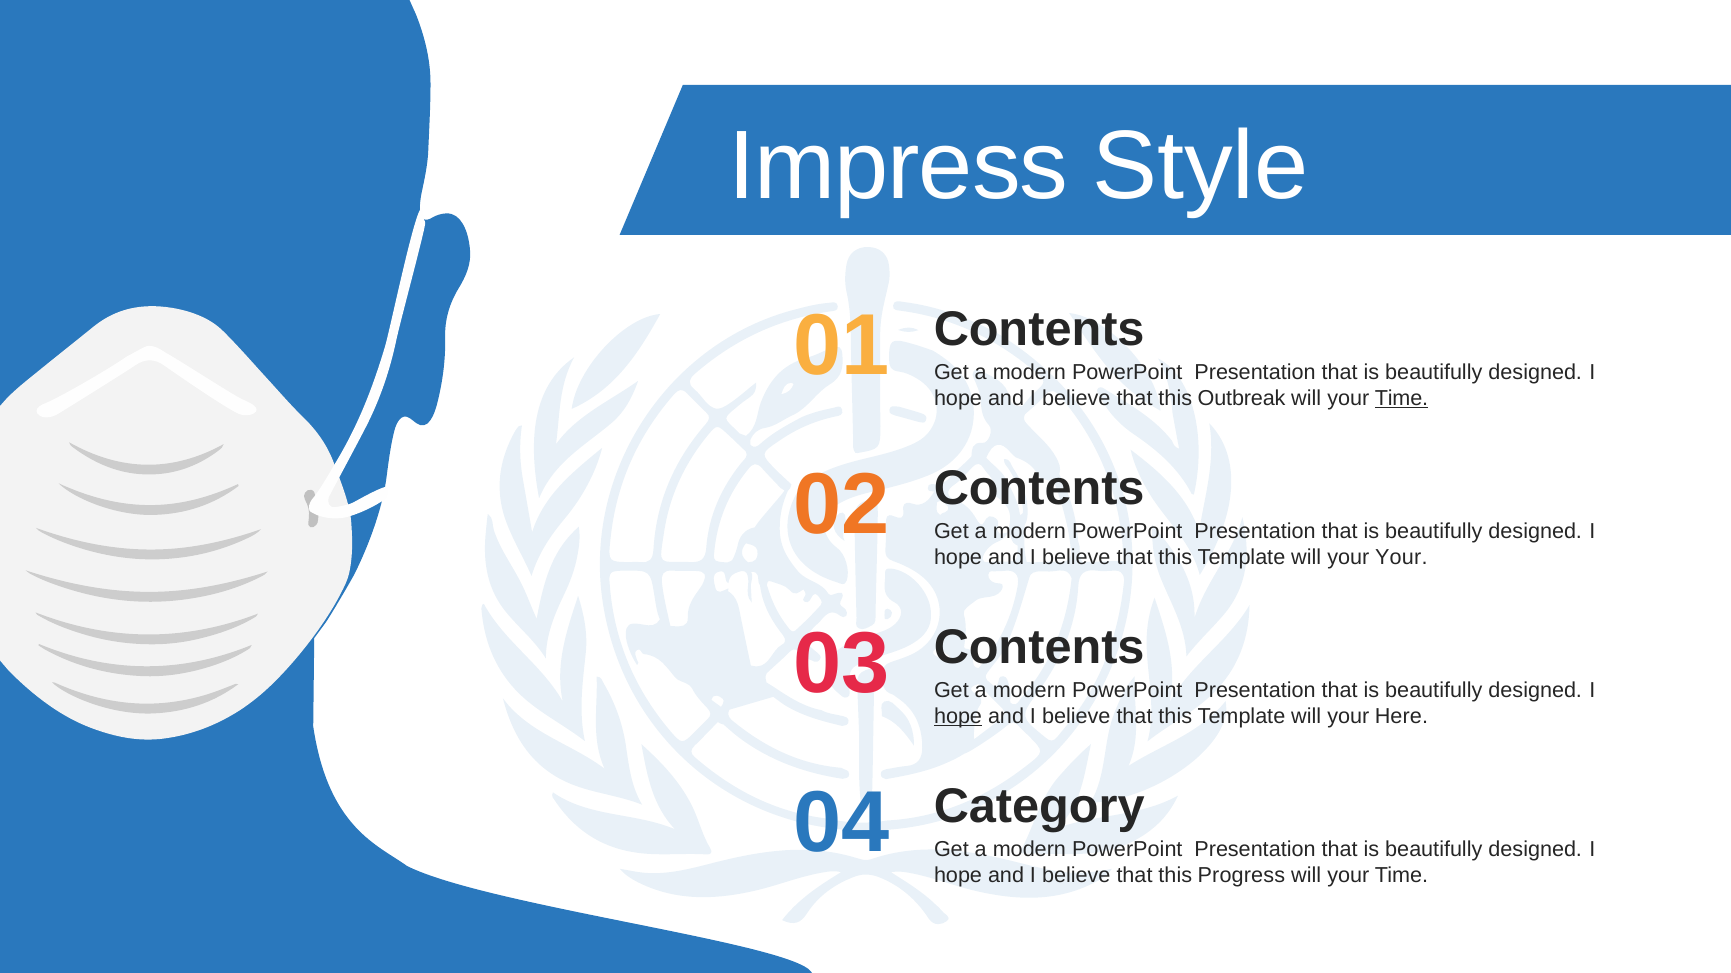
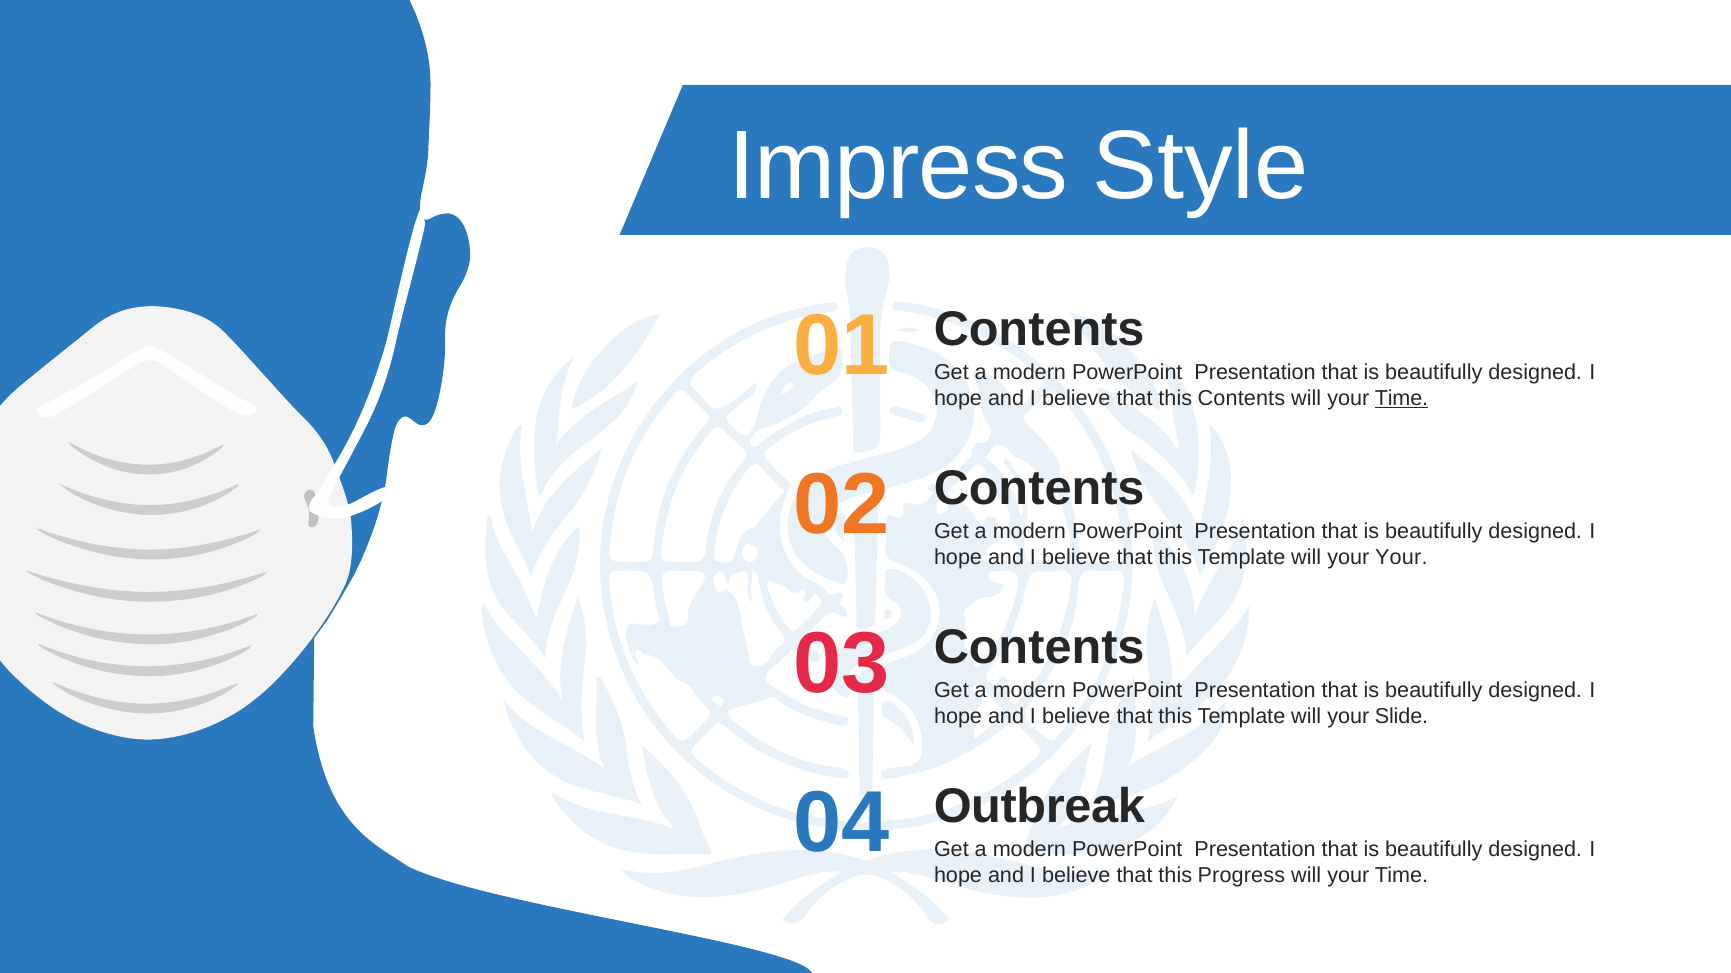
this Outbreak: Outbreak -> Contents
hope at (958, 716) underline: present -> none
Here: Here -> Slide
Category: Category -> Outbreak
